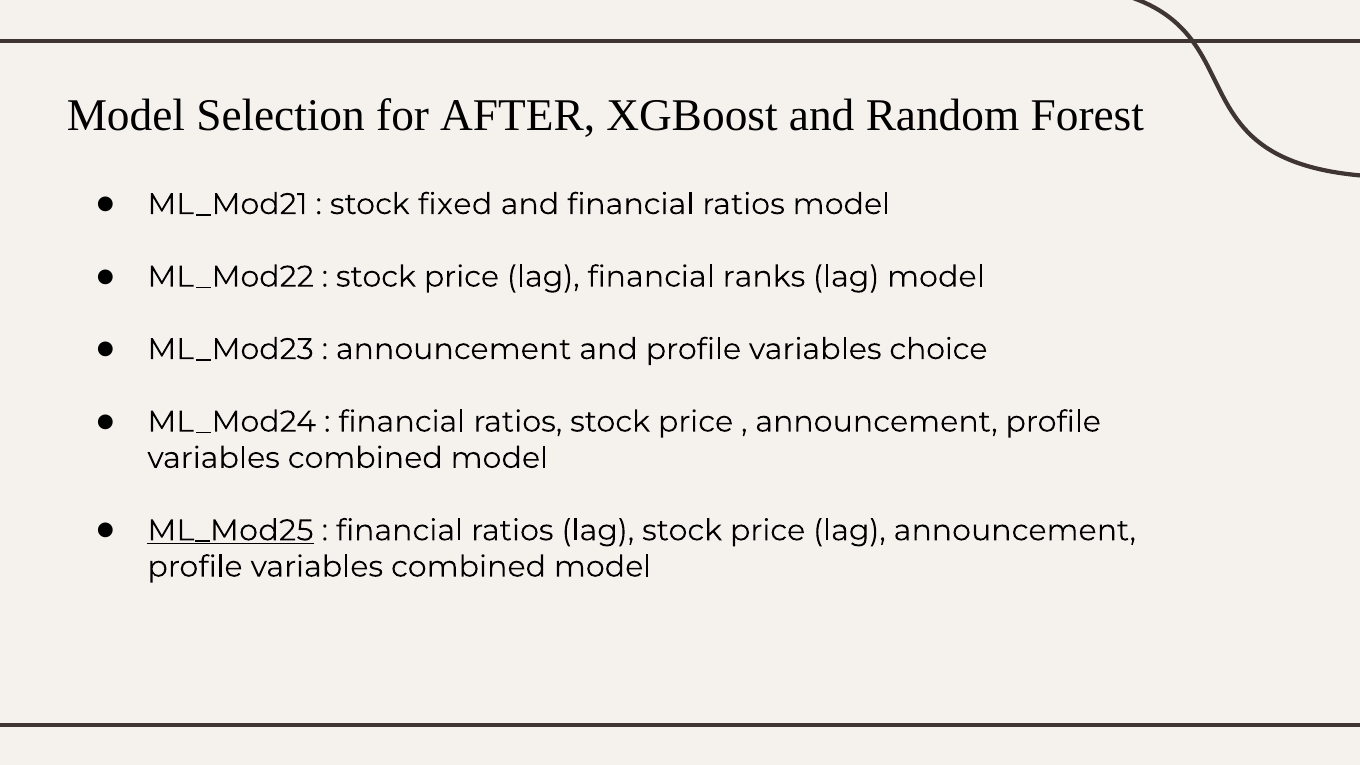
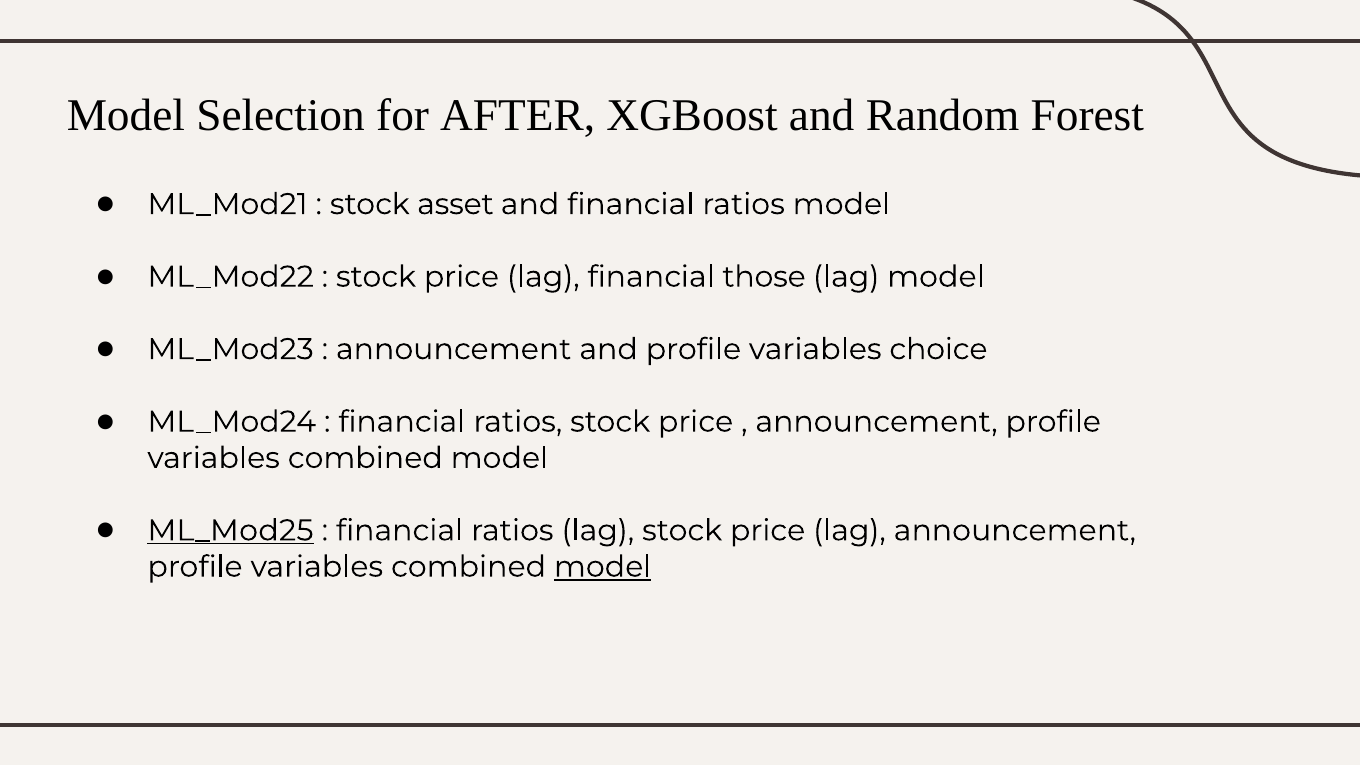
fixed: fixed -> asset
ranks: ranks -> those
model at (603, 567) underline: none -> present
